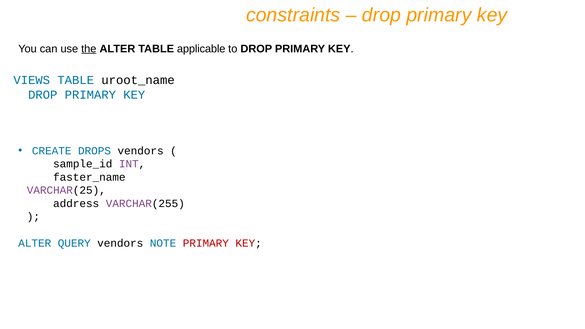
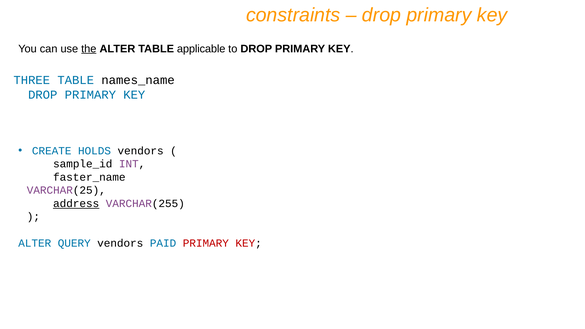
VIEWS: VIEWS -> THREE
uroot_name: uroot_name -> names_name
DROPS: DROPS -> HOLDS
address underline: none -> present
NOTE: NOTE -> PAID
